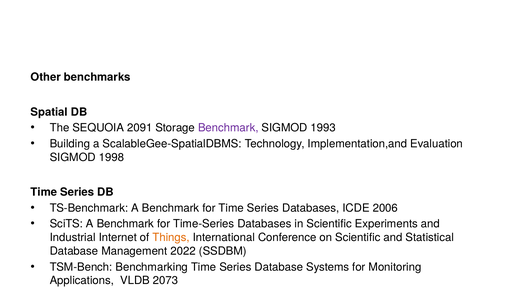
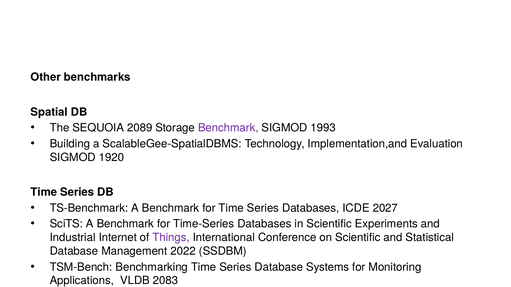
2091: 2091 -> 2089
1998: 1998 -> 1920
2006: 2006 -> 2027
Things colour: orange -> purple
2073: 2073 -> 2083
